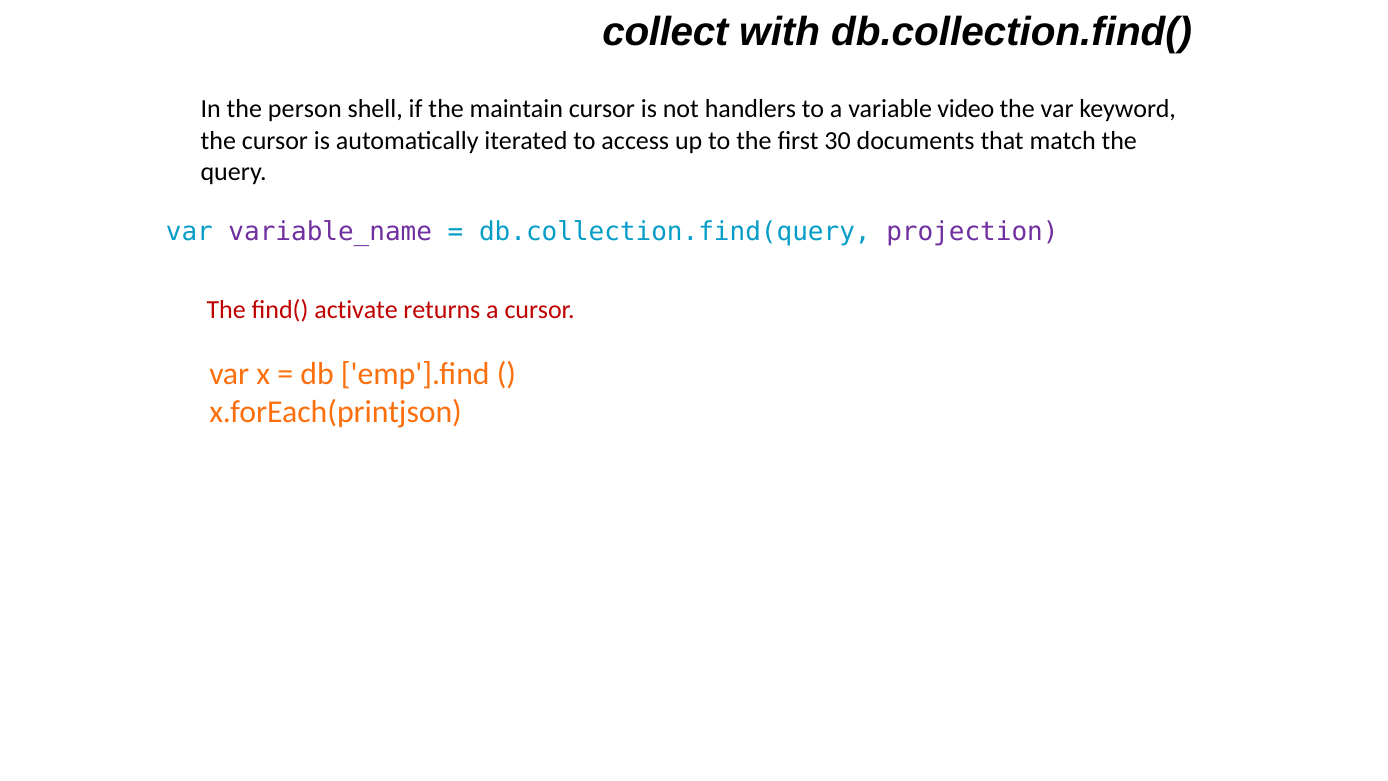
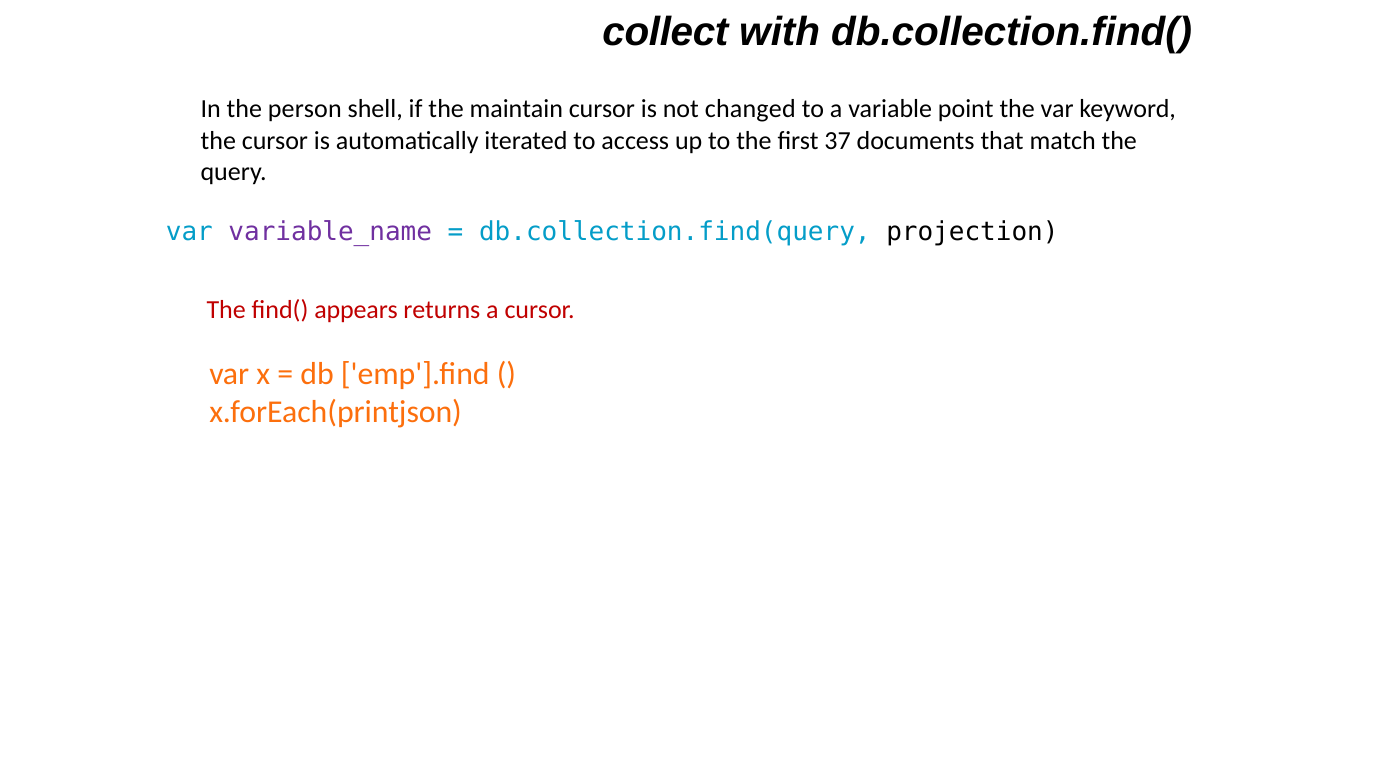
handlers: handlers -> changed
video: video -> point
30: 30 -> 37
projection colour: purple -> black
activate: activate -> appears
